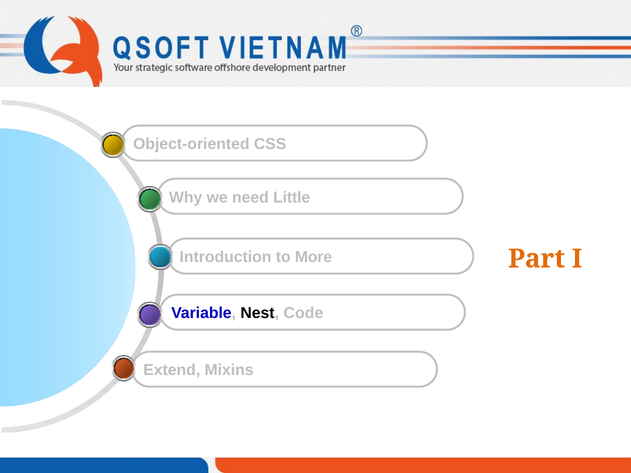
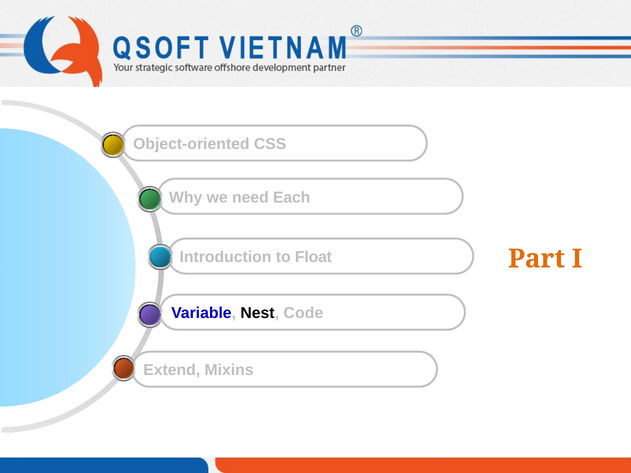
Little: Little -> Each
More: More -> Float
